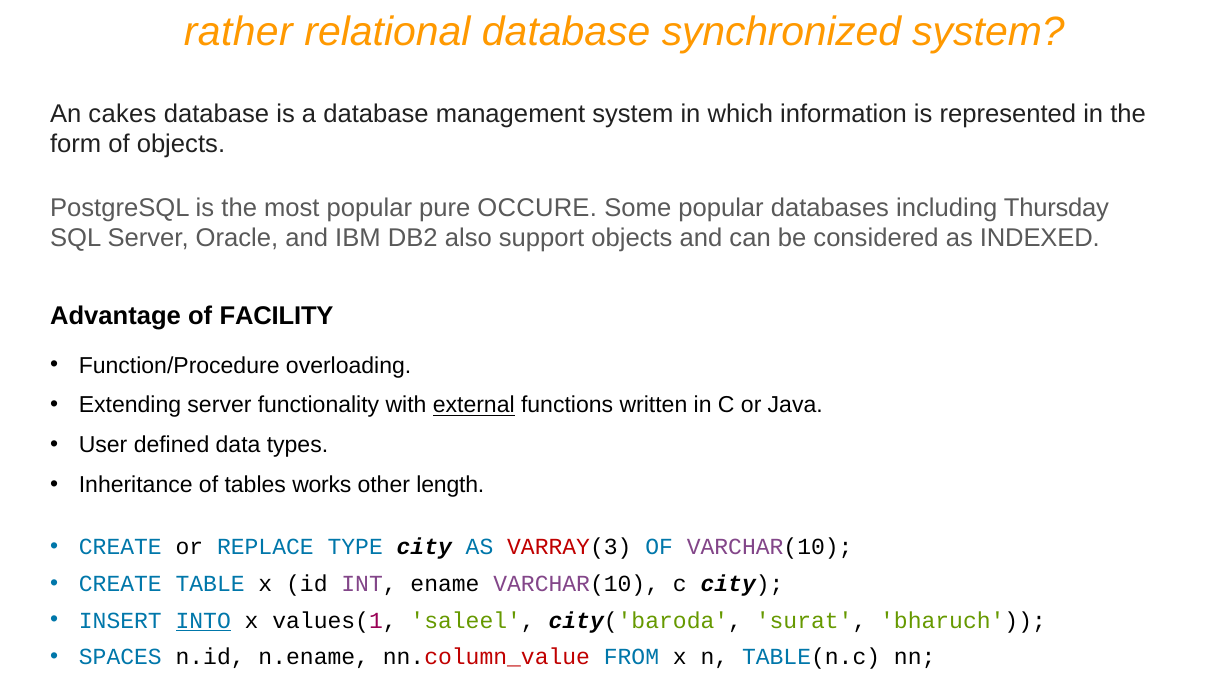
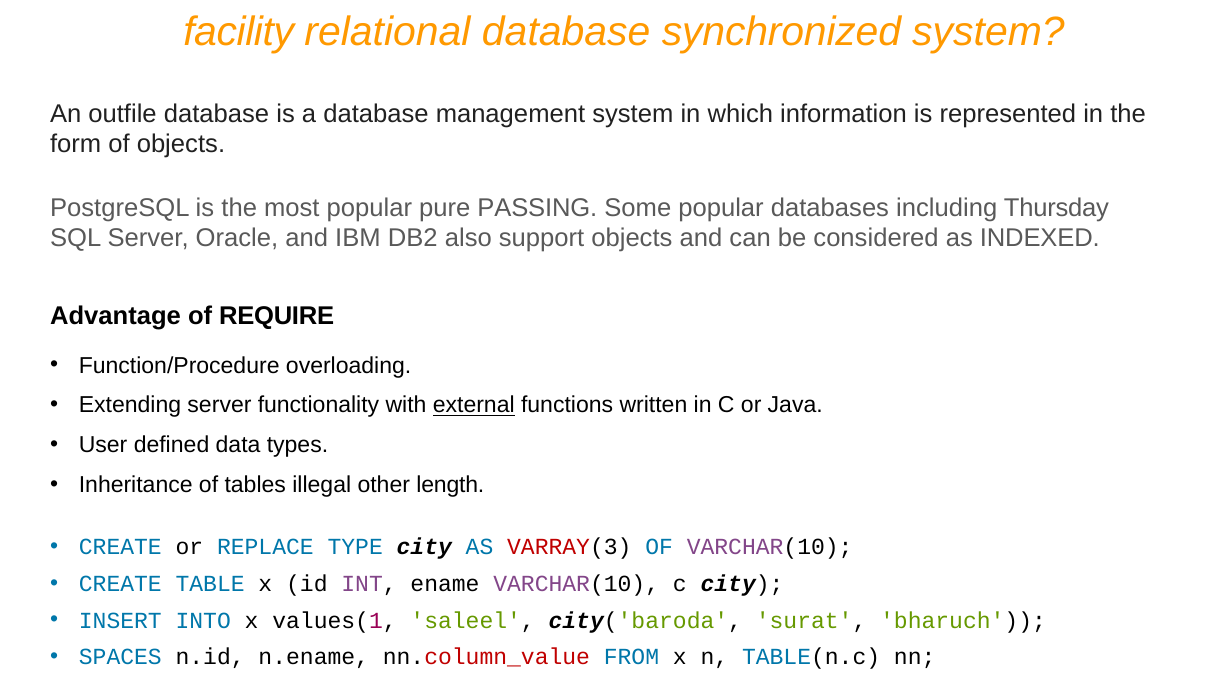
rather: rather -> facility
cakes: cakes -> outfile
OCCURE: OCCURE -> PASSING
FACILITY: FACILITY -> REQUIRE
works: works -> illegal
INTO underline: present -> none
